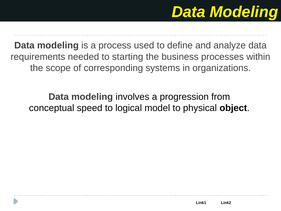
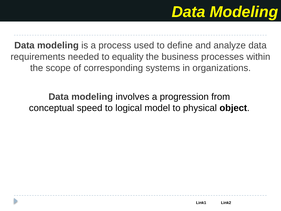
starting: starting -> equality
